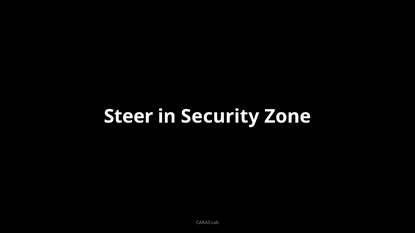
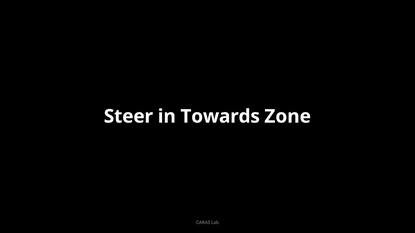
Security: Security -> Towards
